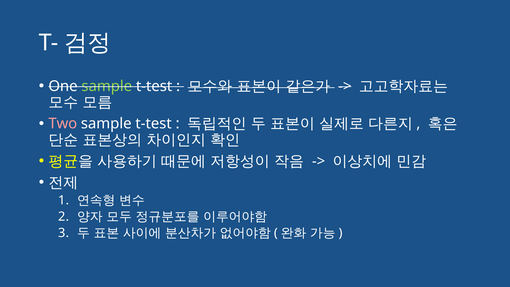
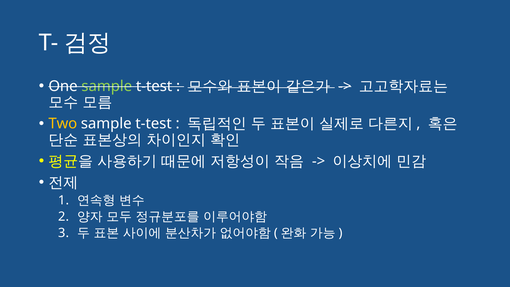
Two colour: pink -> yellow
